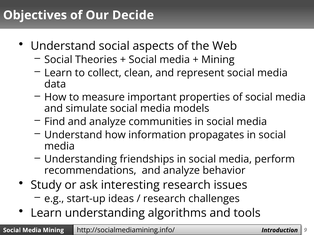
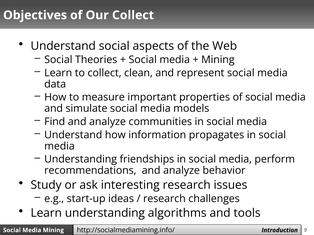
Our Decide: Decide -> Collect
